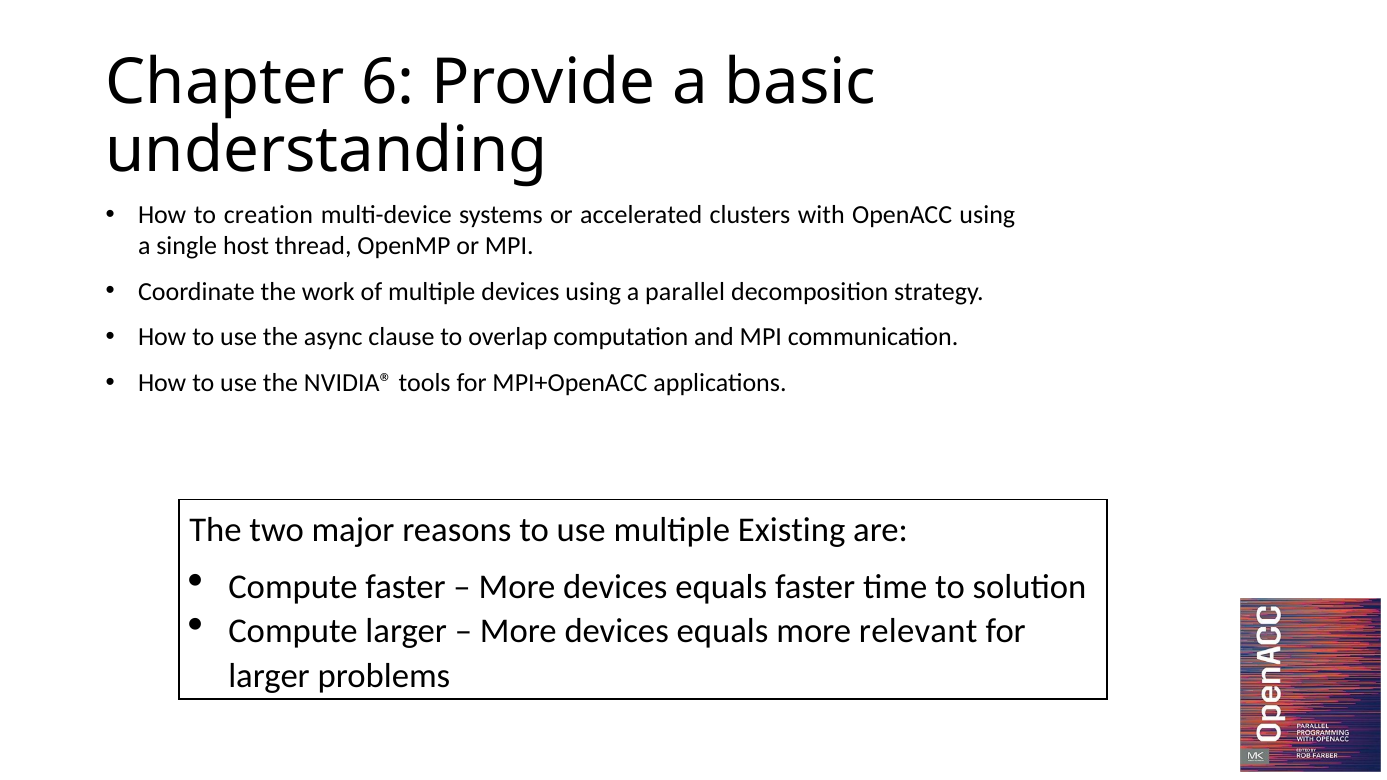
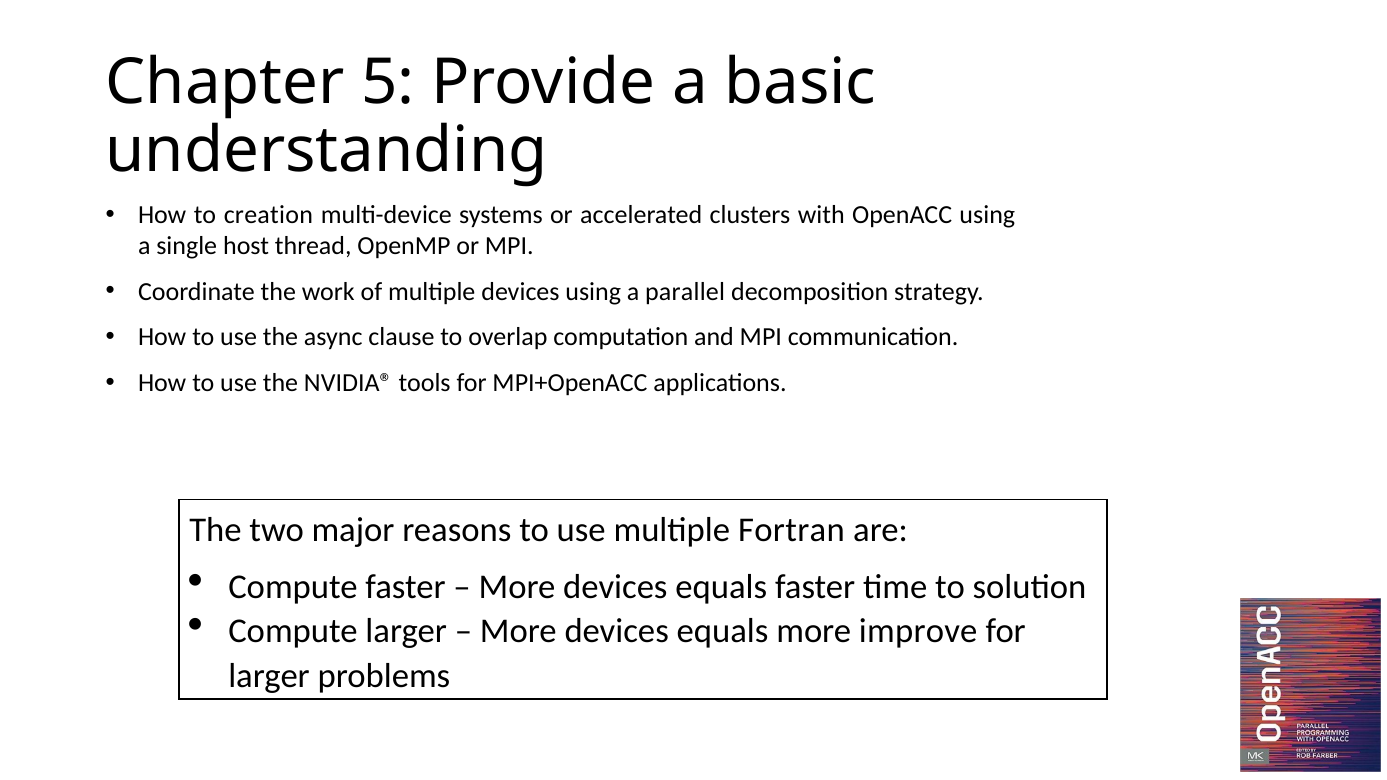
6: 6 -> 5
Existing: Existing -> Fortran
relevant: relevant -> improve
